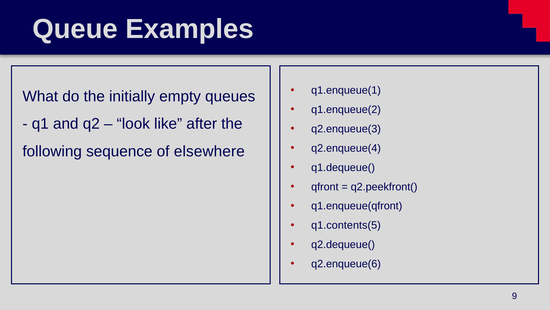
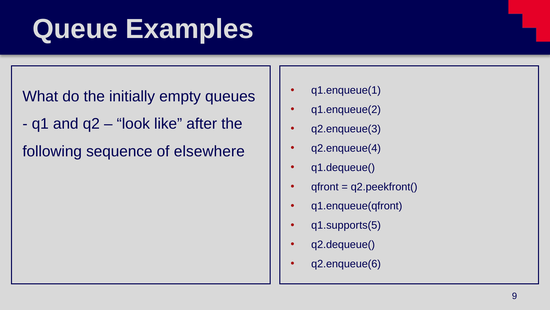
q1.contents(5: q1.contents(5 -> q1.supports(5
